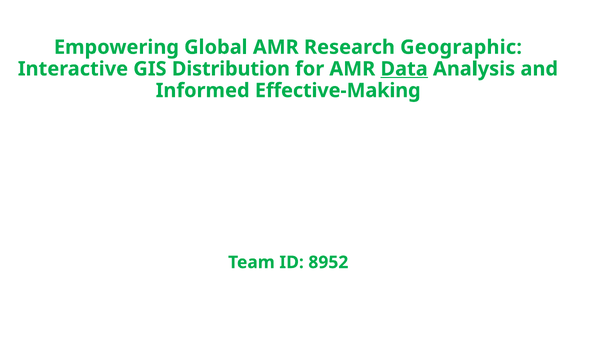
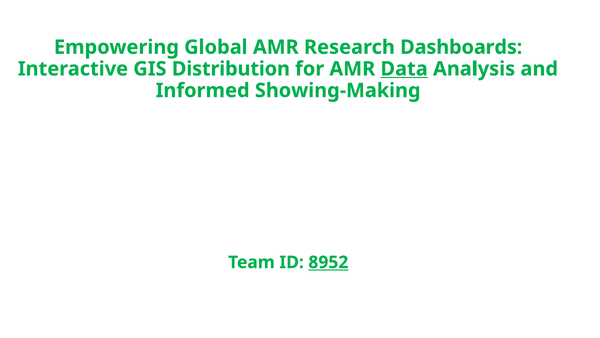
Geographic: Geographic -> Dashboards
Effective-Making: Effective-Making -> Showing-Making
8952 underline: none -> present
